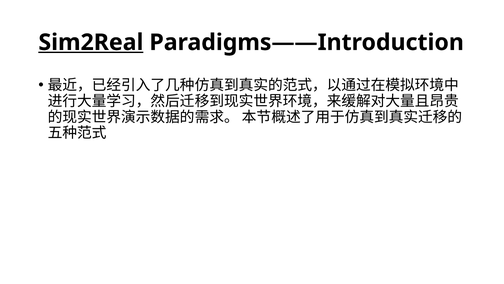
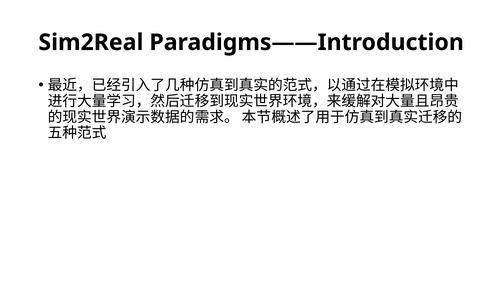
Sim2Real underline: present -> none
